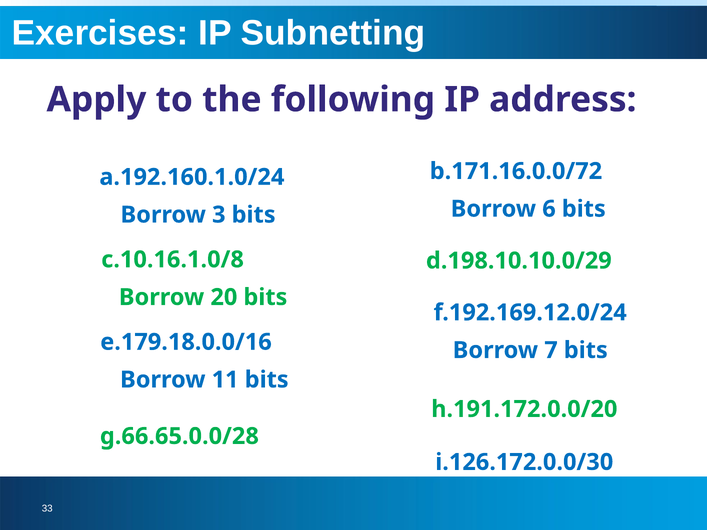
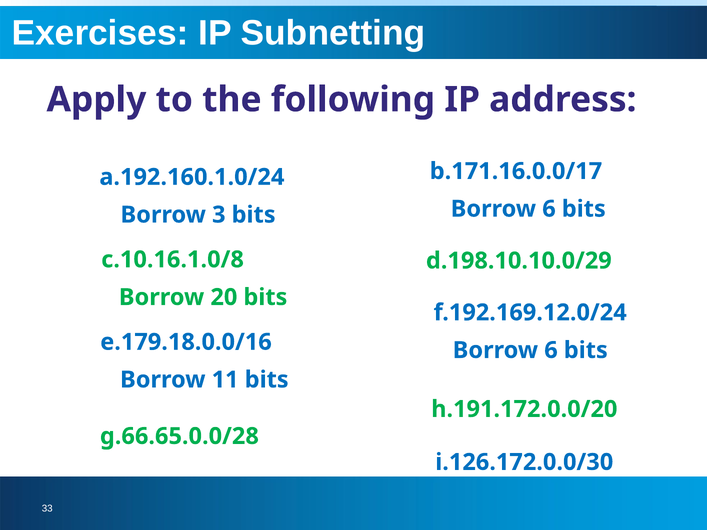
b.171.16.0.0/72: b.171.16.0.0/72 -> b.171.16.0.0/17
7 at (551, 350): 7 -> 6
